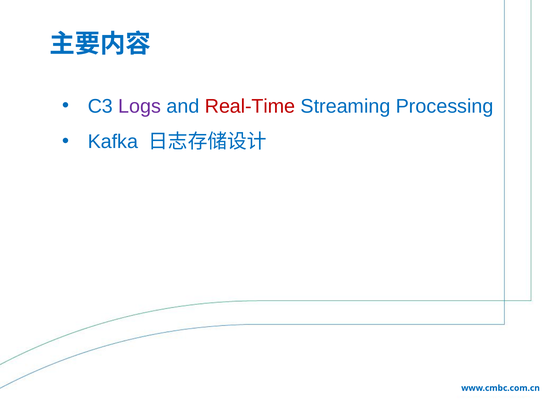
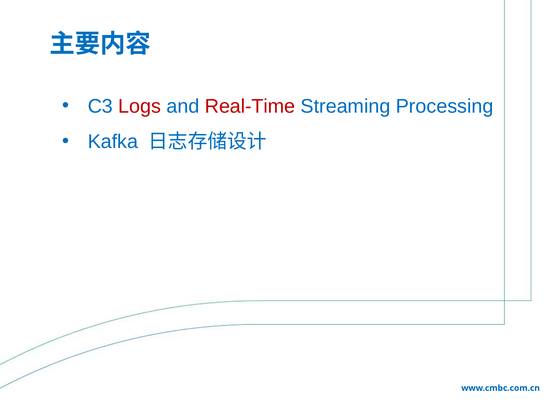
Logs colour: purple -> red
